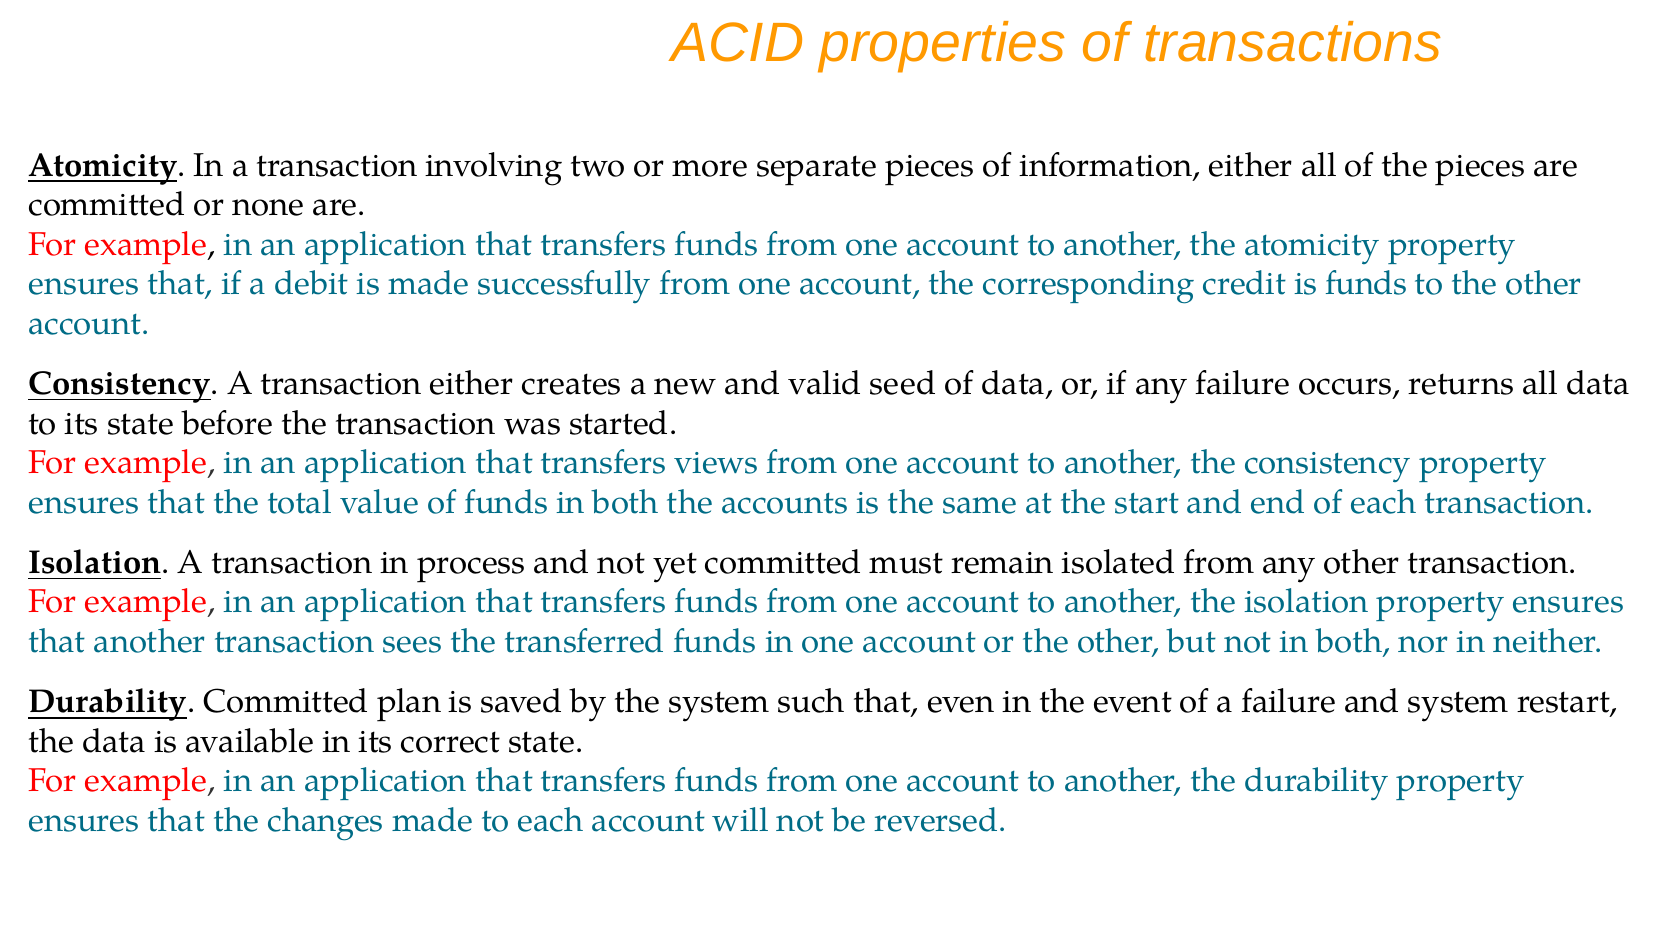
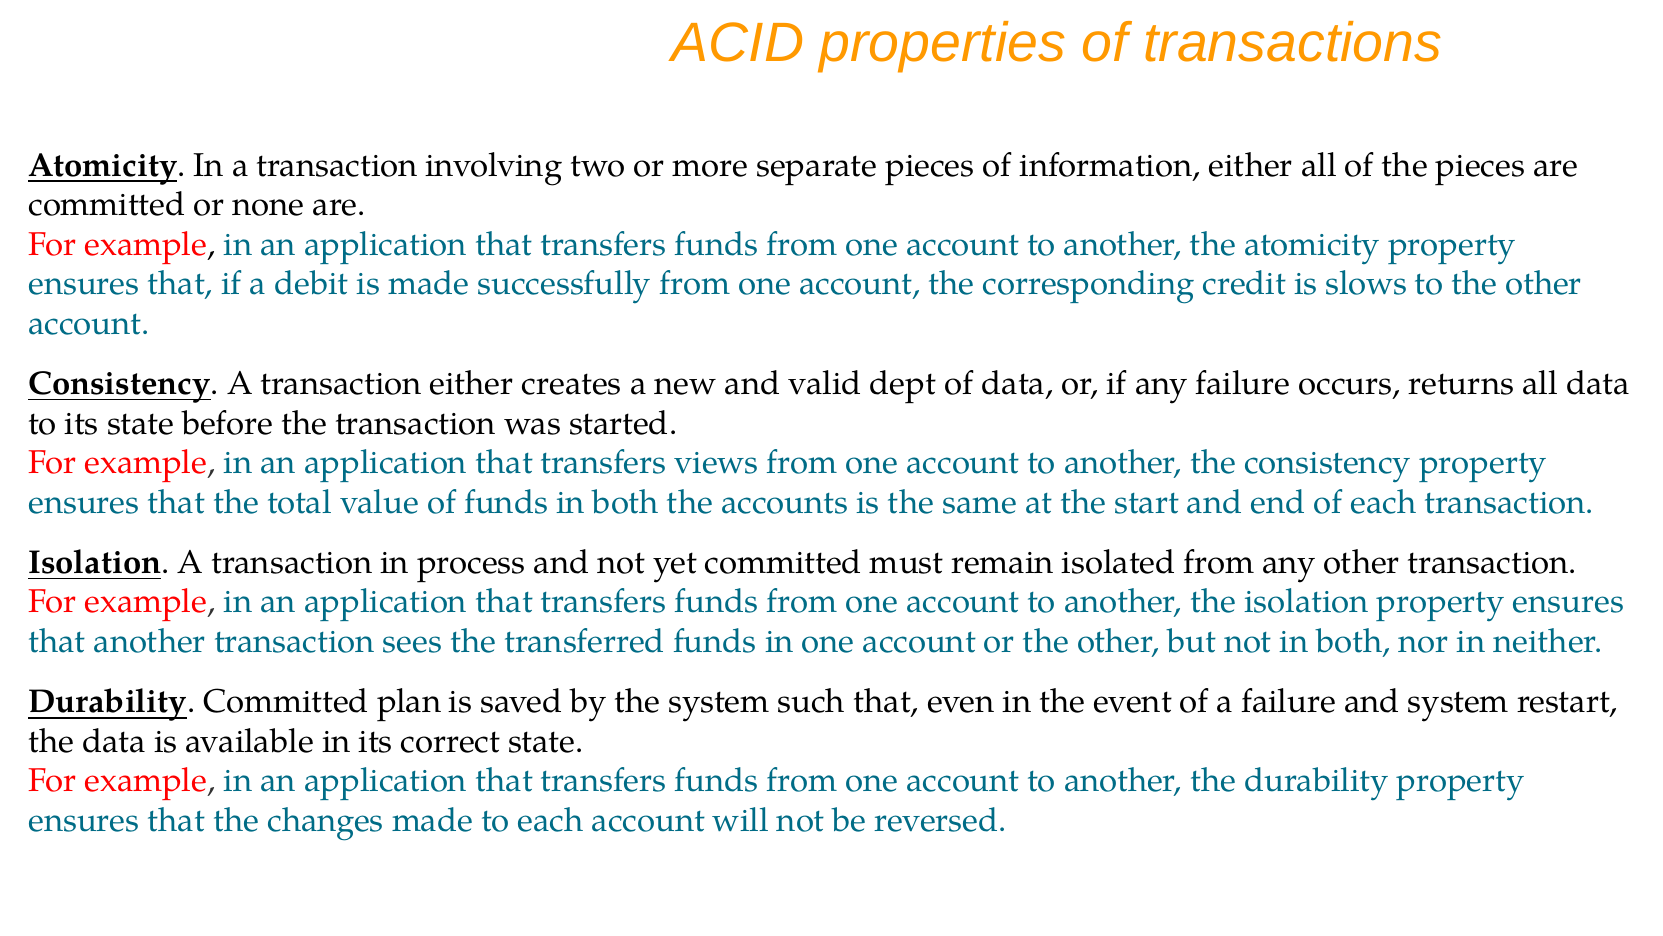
is funds: funds -> slows
seed: seed -> dept
